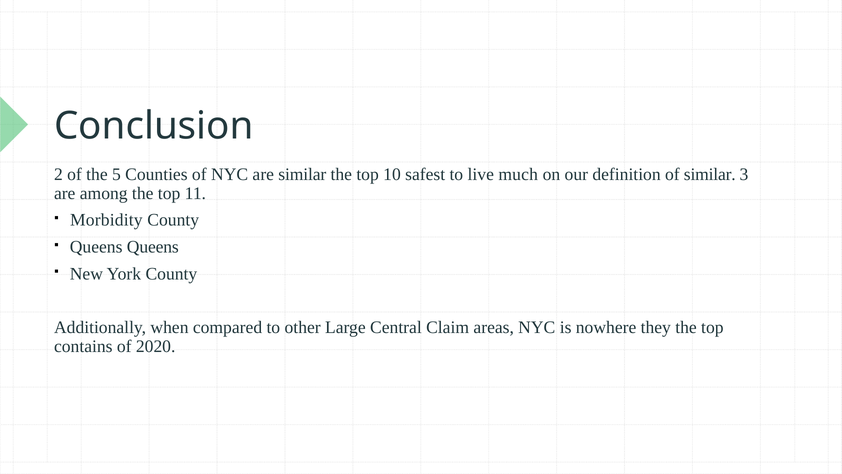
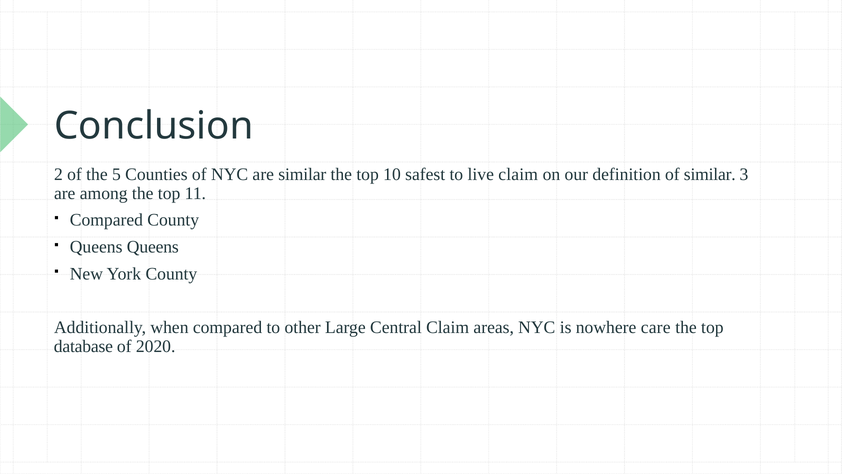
live much: much -> claim
Morbidity at (106, 220): Morbidity -> Compared
they: they -> care
contains: contains -> database
